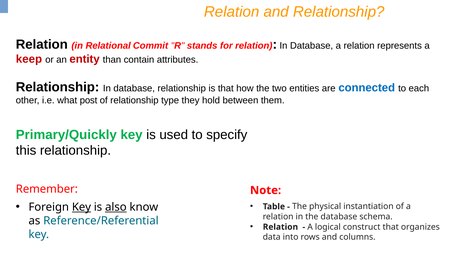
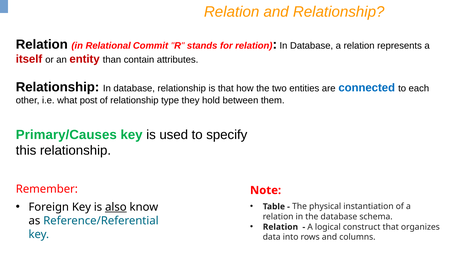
keep: keep -> itself
Primary/Quickly: Primary/Quickly -> Primary/Causes
Key at (81, 207) underline: present -> none
